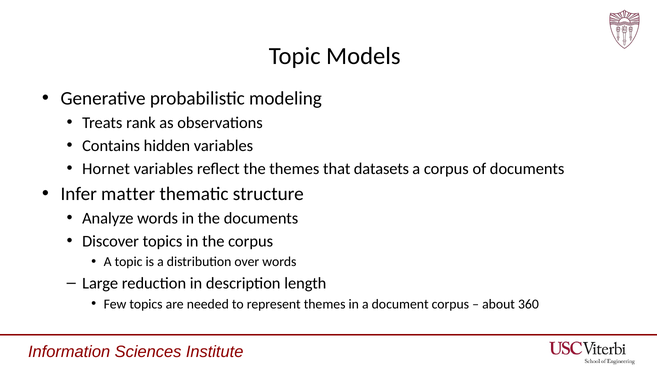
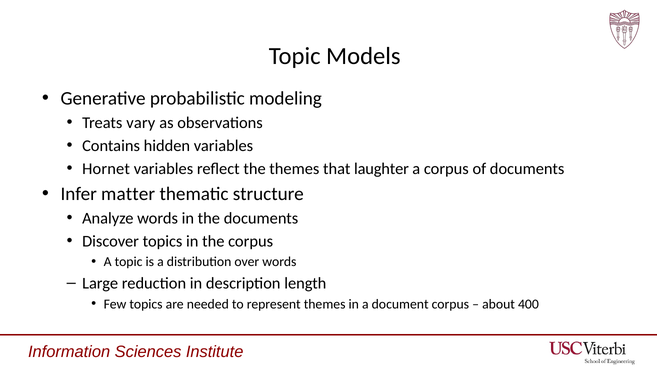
rank: rank -> vary
datasets: datasets -> laughter
360: 360 -> 400
